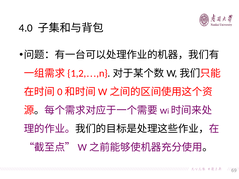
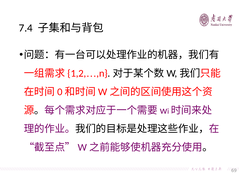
4.0: 4.0 -> 7.4
